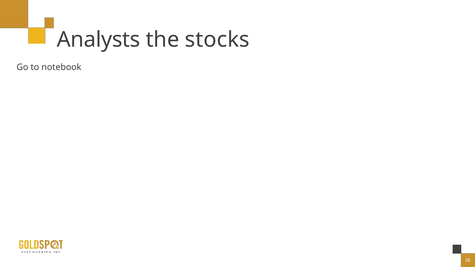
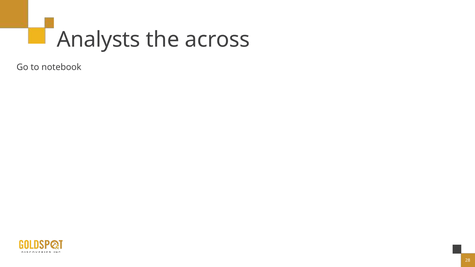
stocks: stocks -> across
